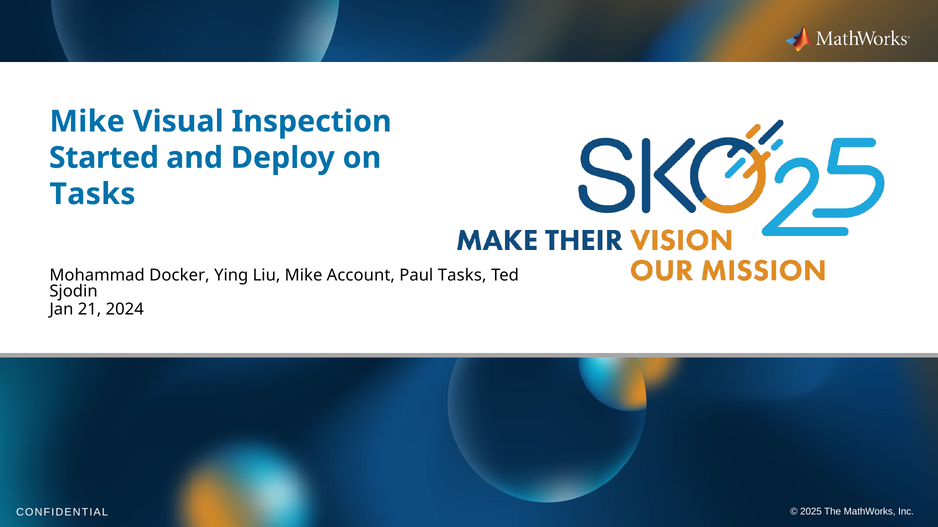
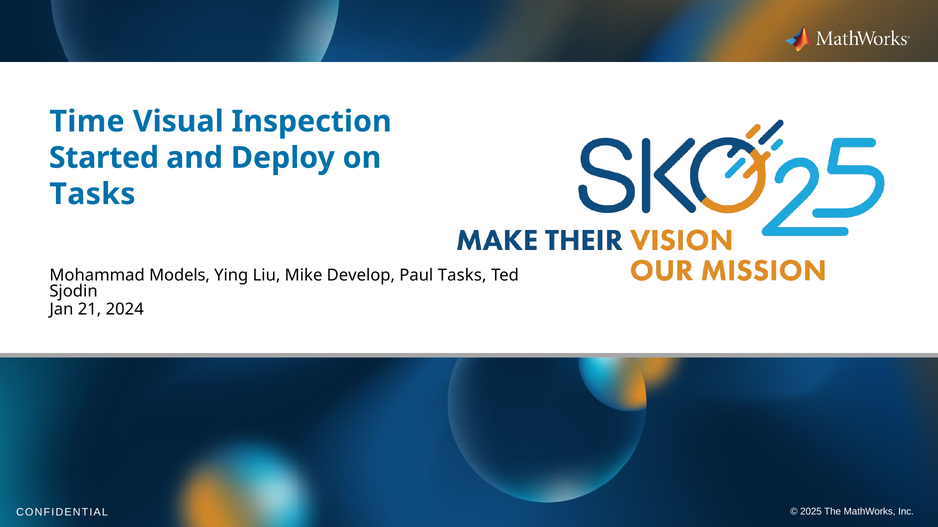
Mike at (87, 122): Mike -> Time
Docker: Docker -> Models
Account: Account -> Develop
